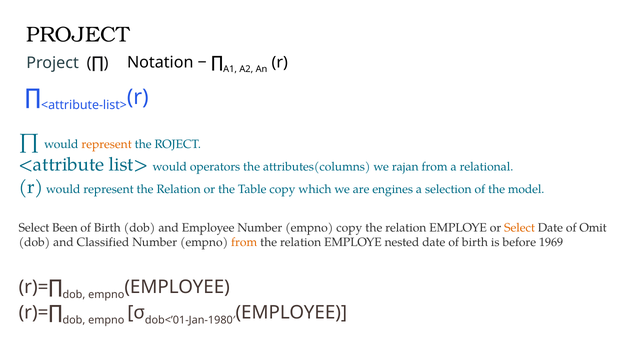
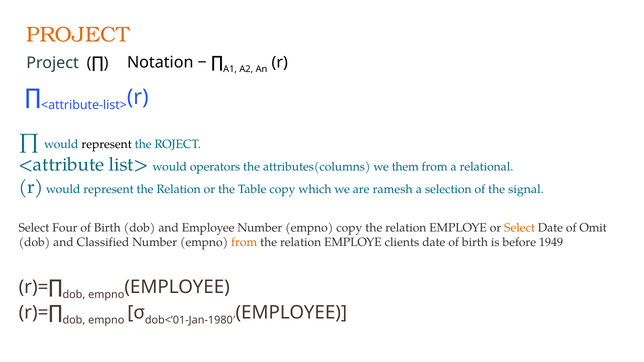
PROJECT at (78, 35) colour: black -> orange
represent at (107, 144) colour: orange -> black
rajan: rajan -> them
engines: engines -> ramesh
model: model -> signal
Been: Been -> Four
nested: nested -> clients
1969: 1969 -> 1949
